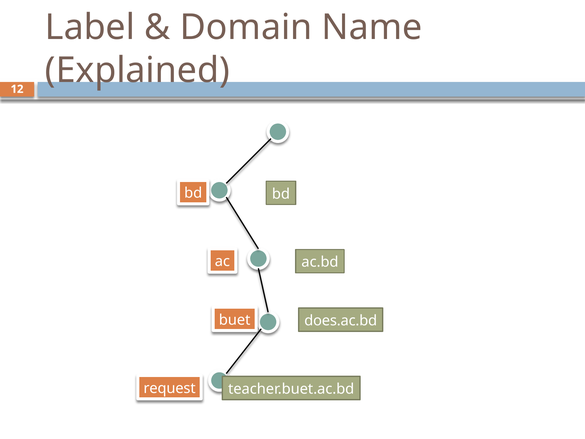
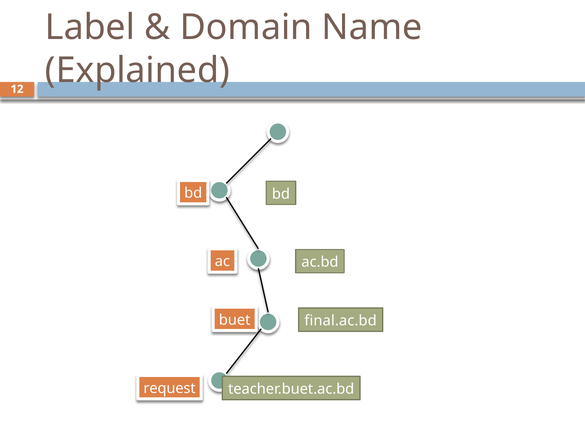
does.ac.bd: does.ac.bd -> final.ac.bd
